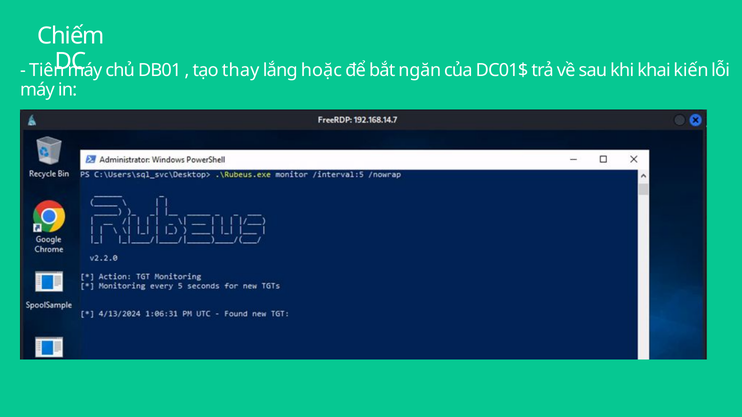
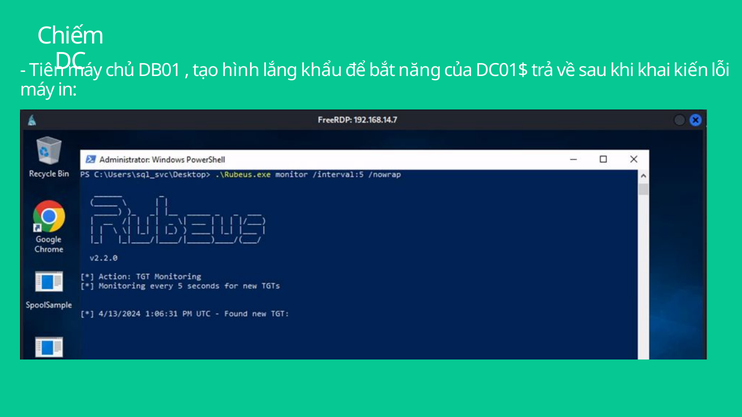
thay: thay -> hình
hoặc: hoặc -> khẩu
ngăn: ngăn -> năng
